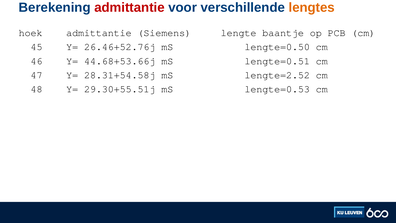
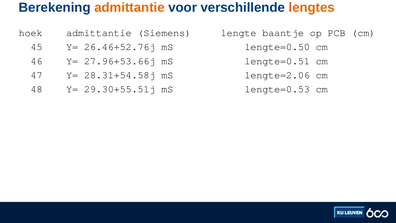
admittantie at (129, 8) colour: red -> orange
44.68+53.66j: 44.68+53.66j -> 27.96+53.66j
lengte=2.52: lengte=2.52 -> lengte=2.06
